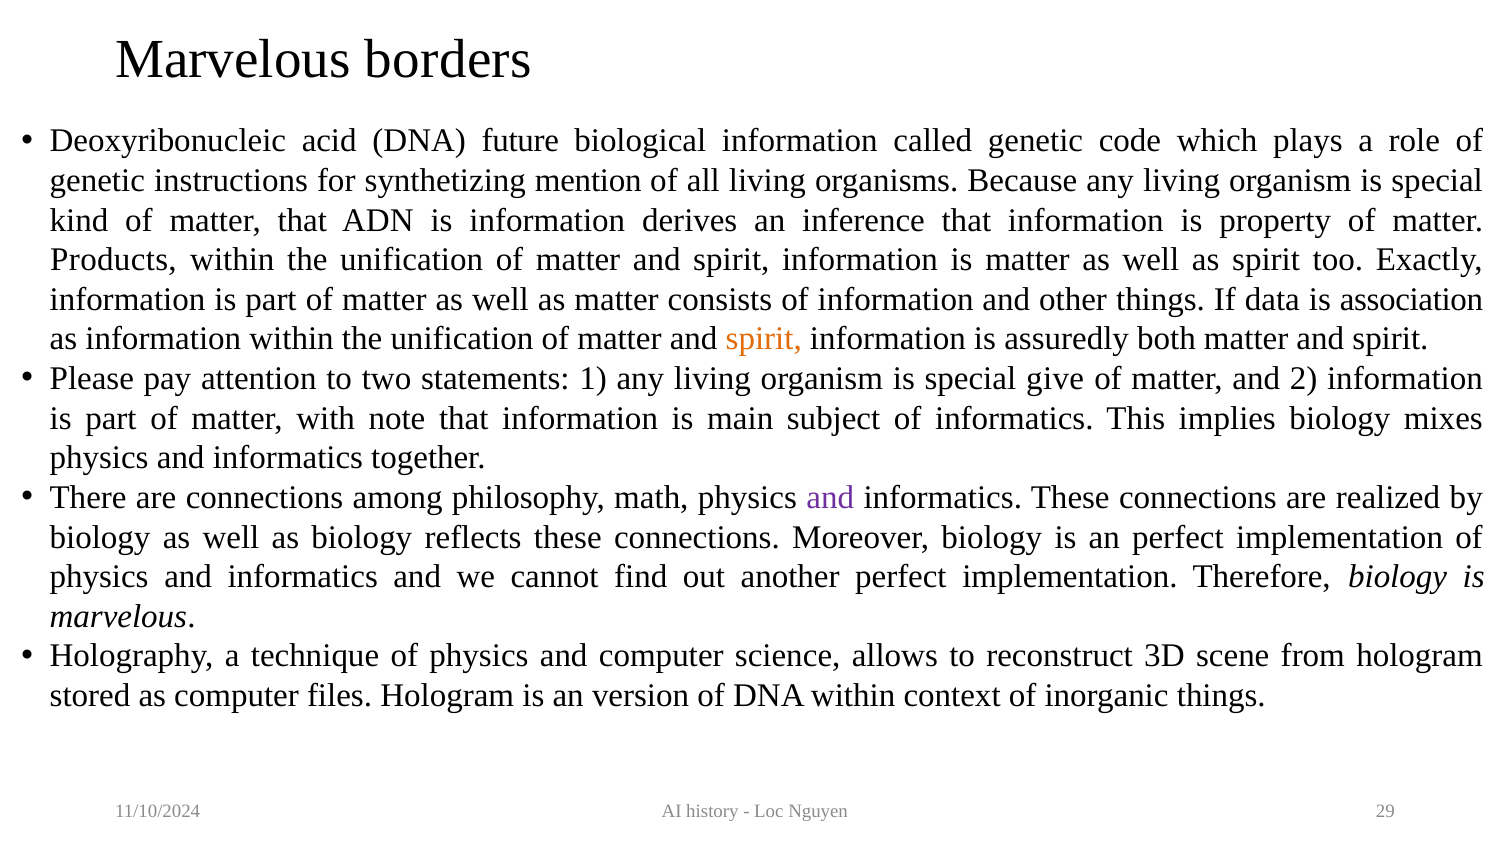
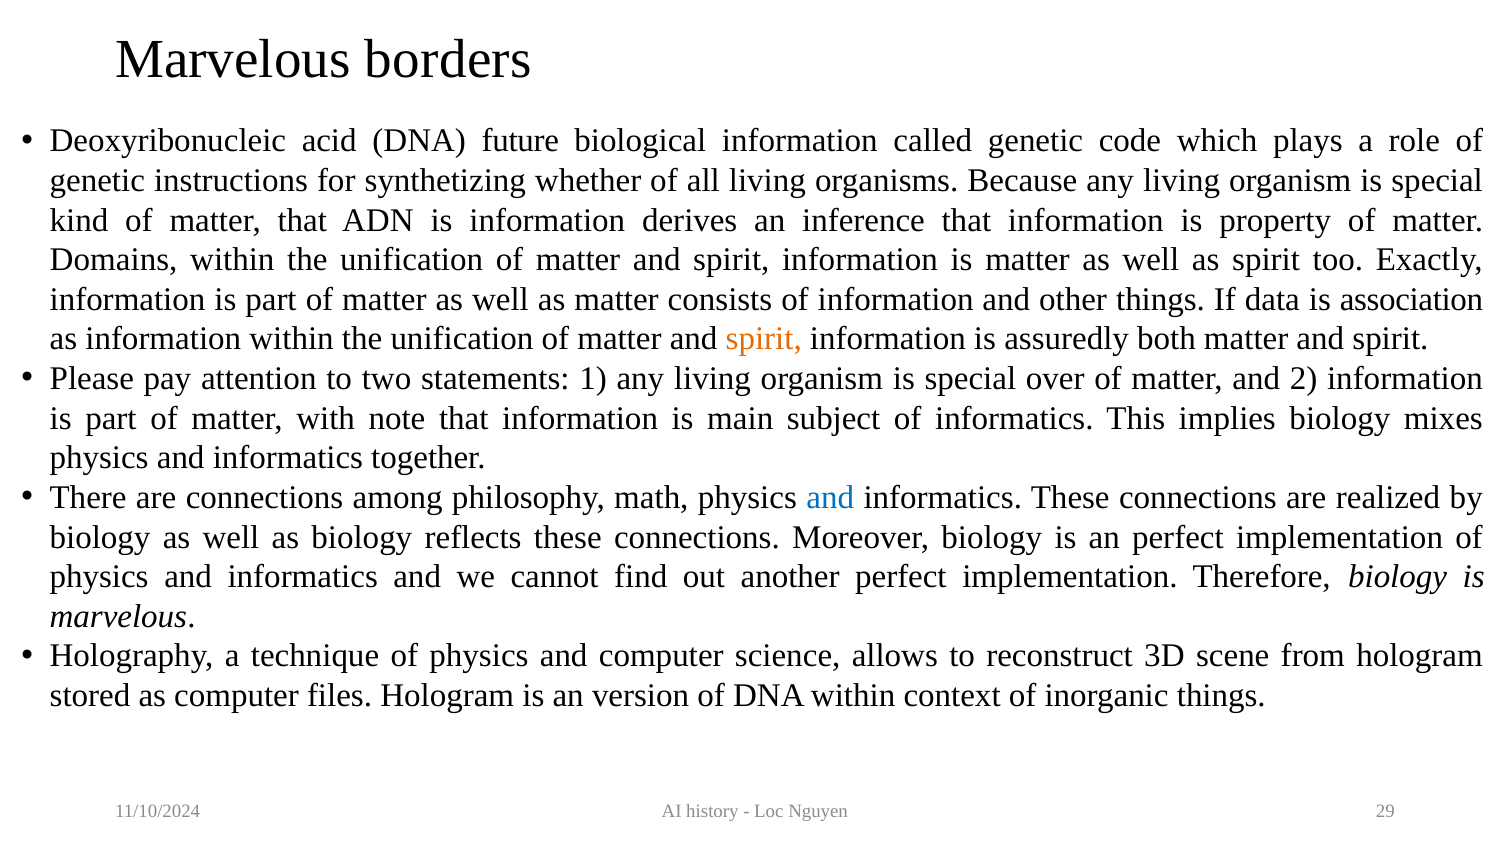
mention: mention -> whether
Products: Products -> Domains
give: give -> over
and at (830, 498) colour: purple -> blue
